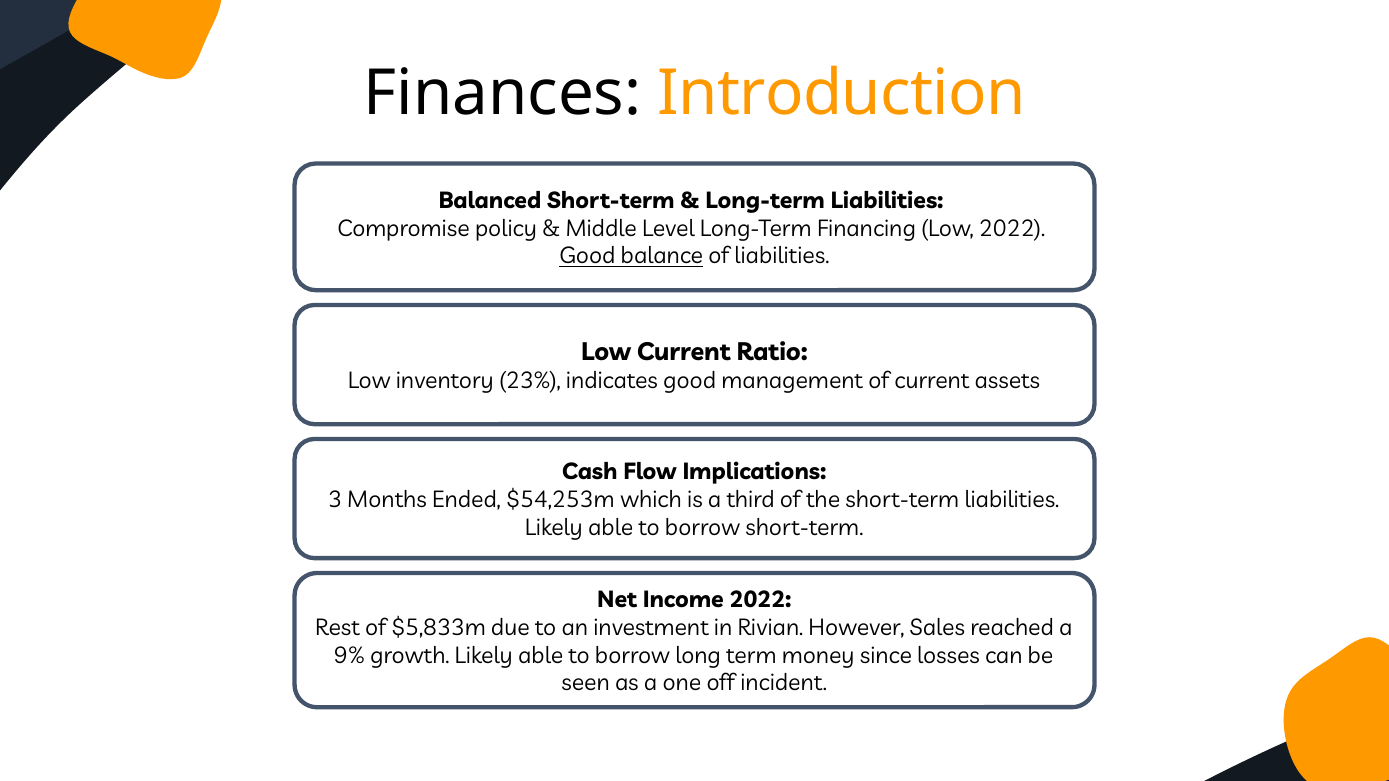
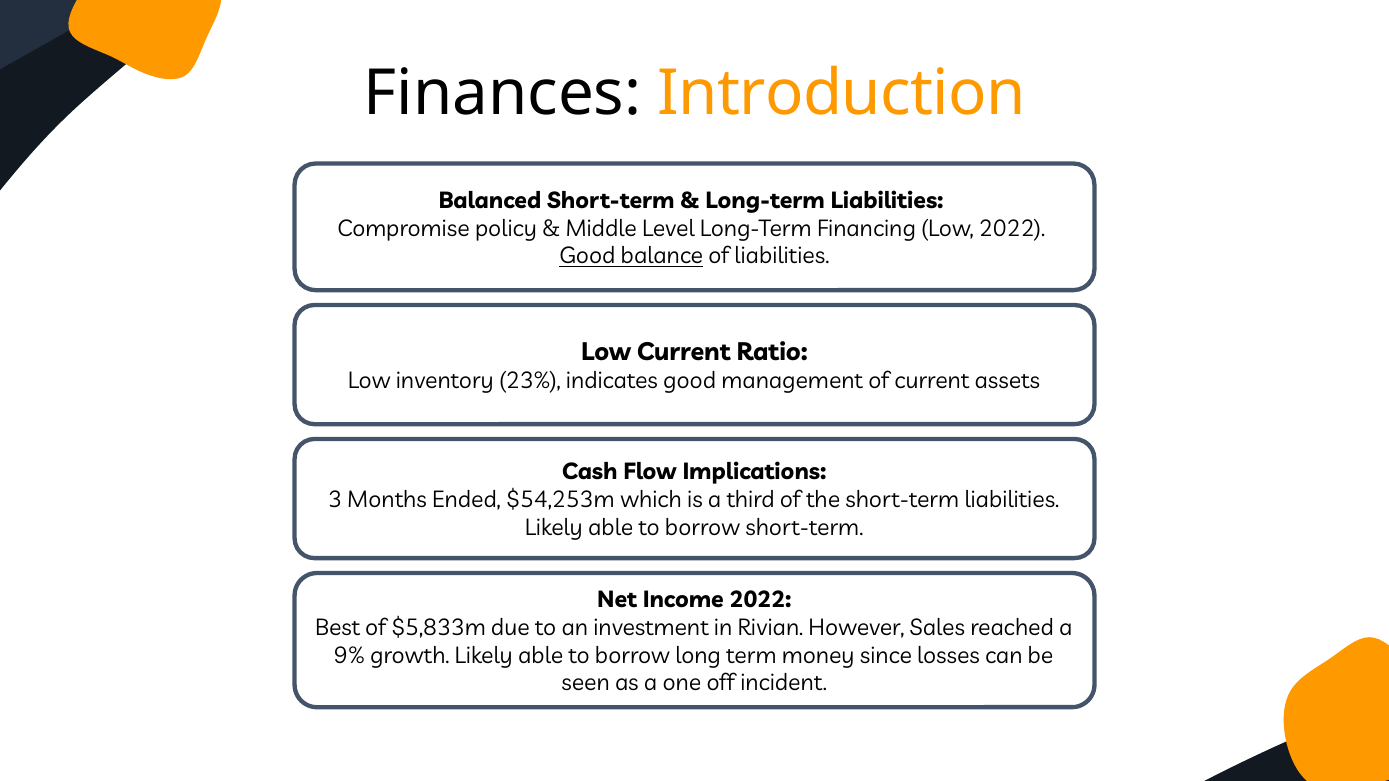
Rest: Rest -> Best
